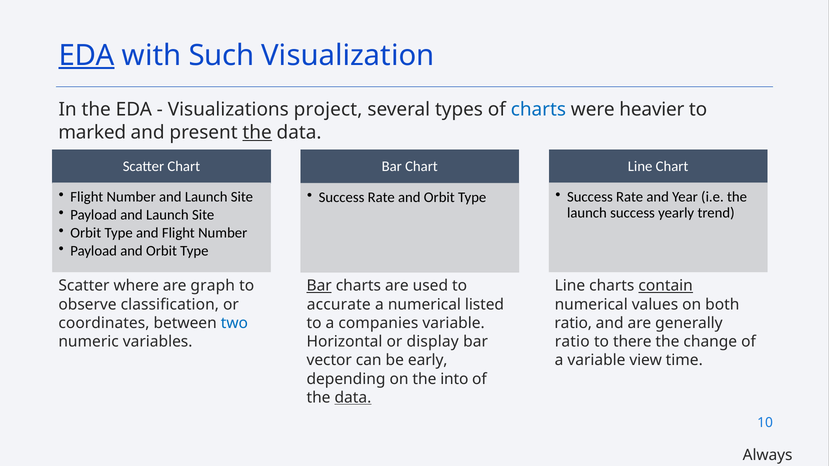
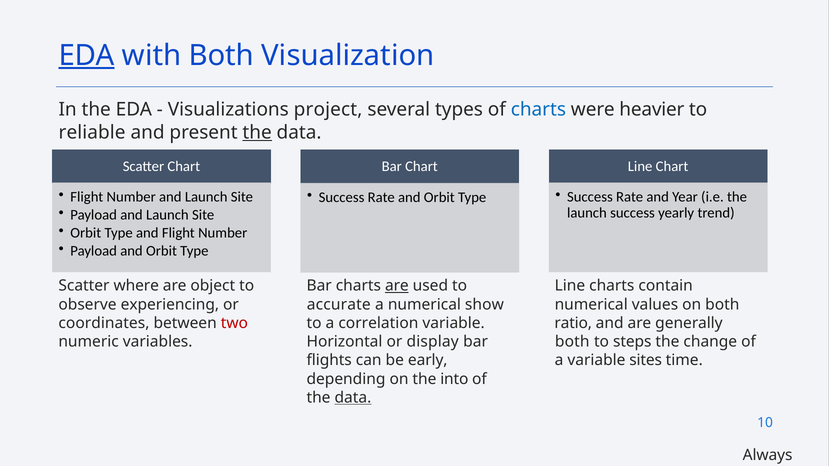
with Such: Such -> Both
marked: marked -> reliable
graph: graph -> object
Bar at (319, 286) underline: present -> none
are at (397, 286) underline: none -> present
contain underline: present -> none
classification: classification -> experiencing
listed: listed -> show
two colour: blue -> red
companies: companies -> correlation
ratio at (572, 342): ratio -> both
there: there -> steps
vector: vector -> flights
view: view -> sites
